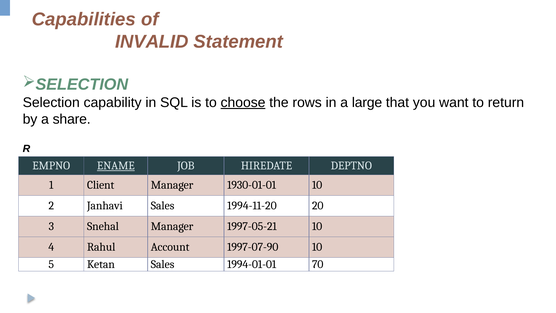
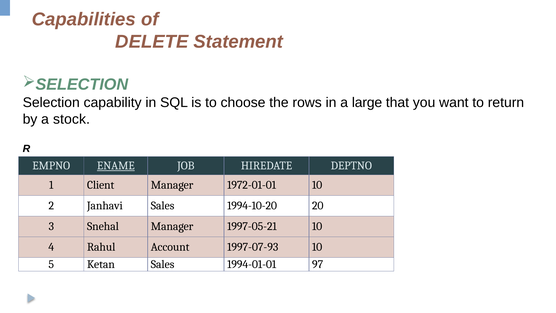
INVALID: INVALID -> DELETE
choose underline: present -> none
share: share -> stock
1930-01-01: 1930-01-01 -> 1972-01-01
1994-11-20: 1994-11-20 -> 1994-10-20
1997-07-90: 1997-07-90 -> 1997-07-93
70: 70 -> 97
